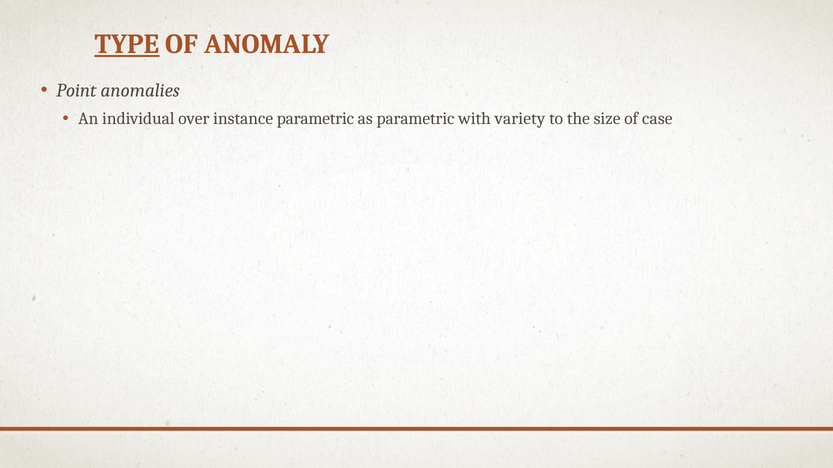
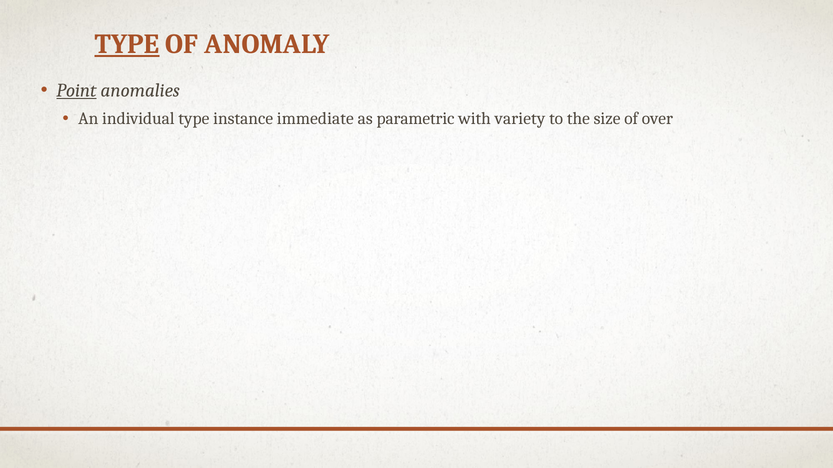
Point underline: none -> present
individual over: over -> type
instance parametric: parametric -> immediate
case: case -> over
